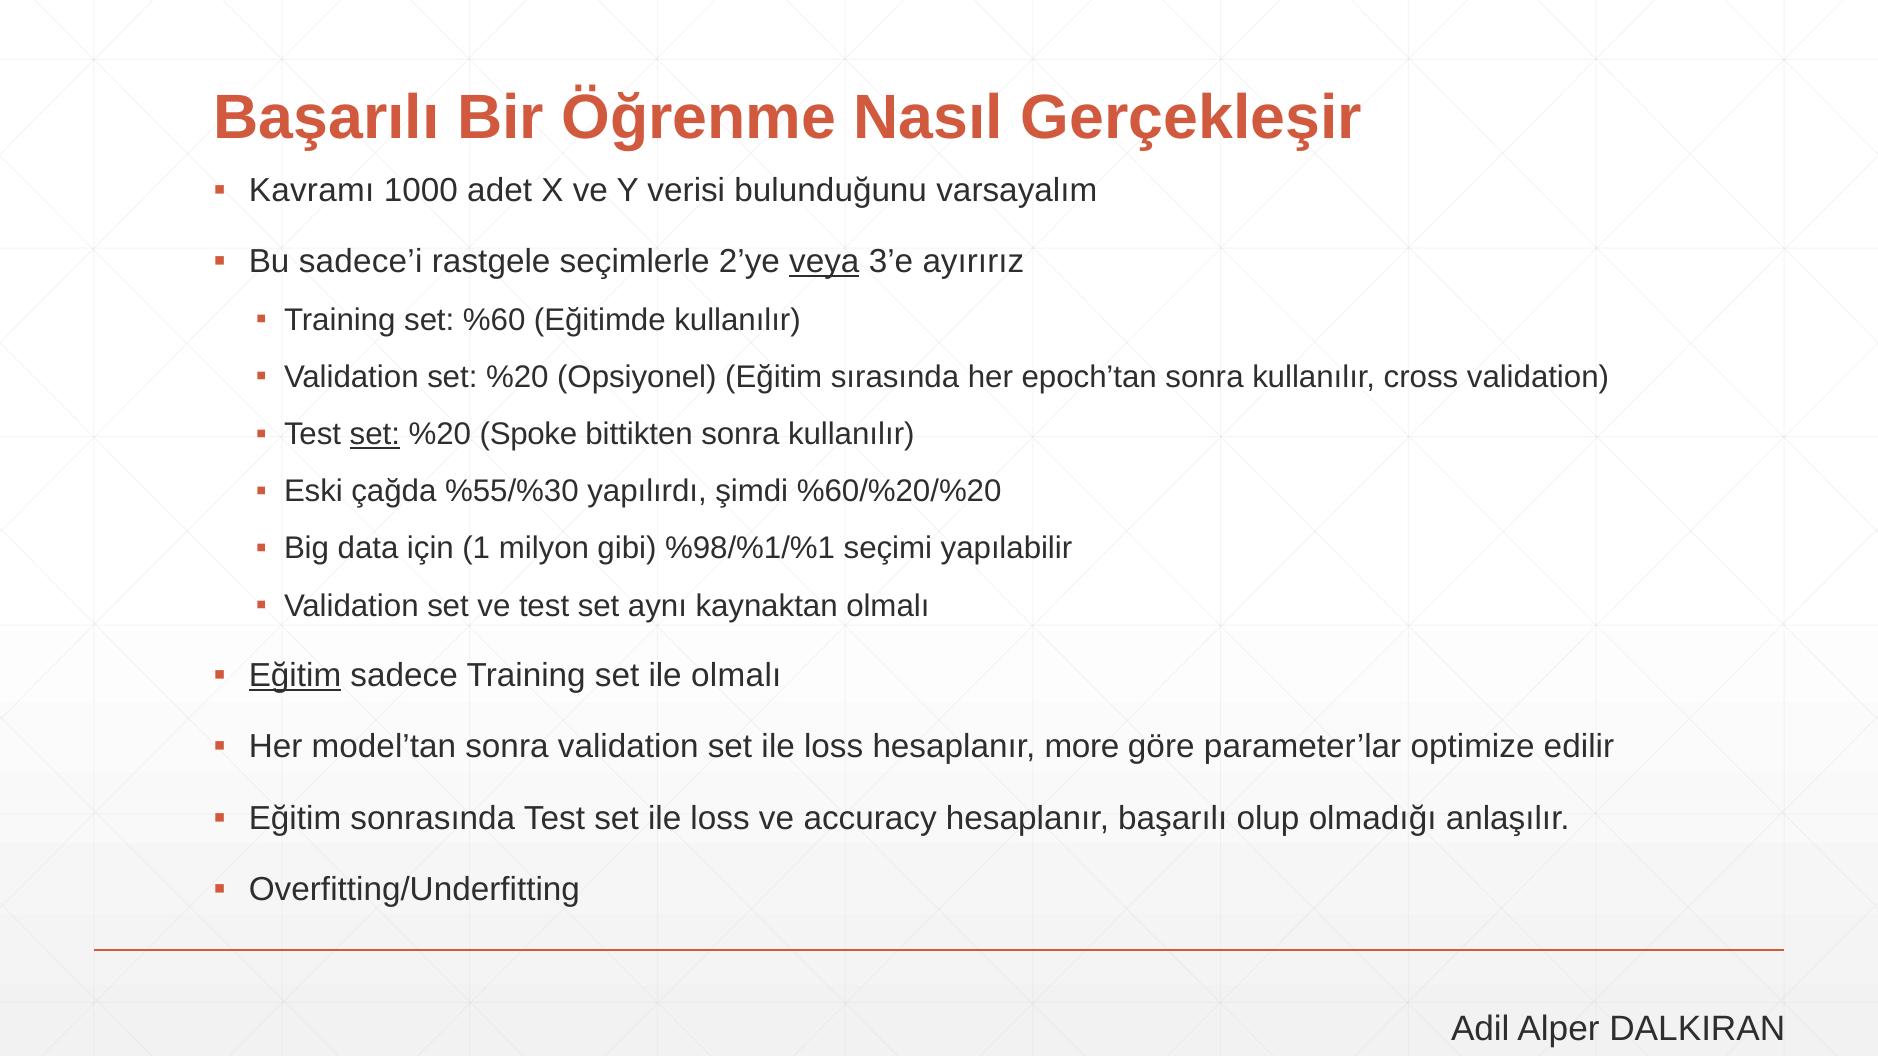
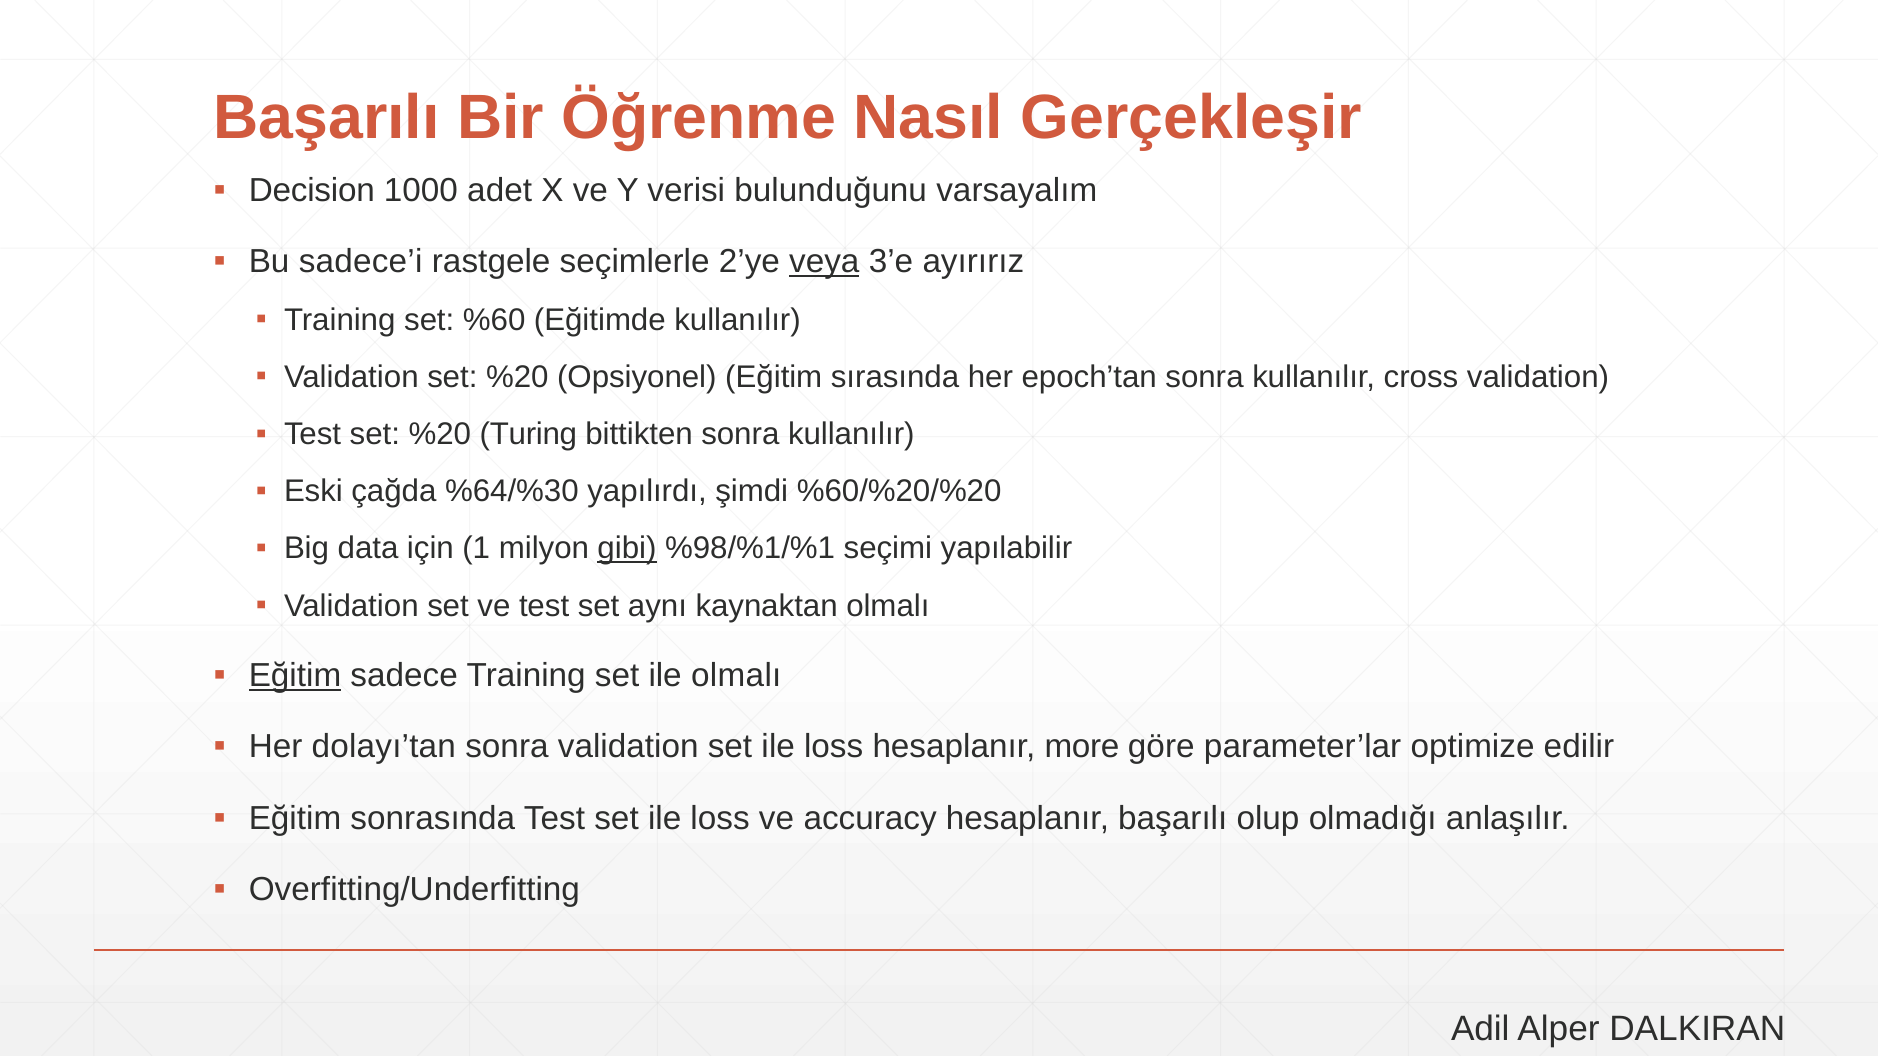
Kavramı: Kavramı -> Decision
set at (375, 434) underline: present -> none
Spoke: Spoke -> Turing
%55/%30: %55/%30 -> %64/%30
gibi underline: none -> present
model’tan: model’tan -> dolayı’tan
